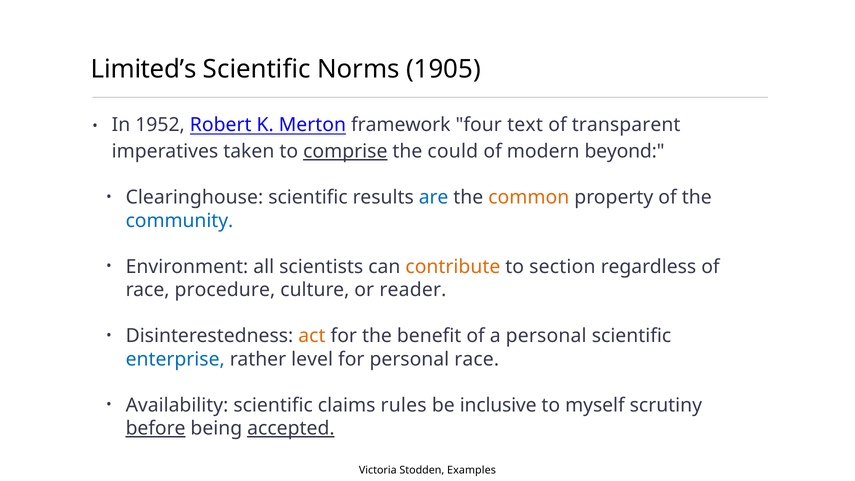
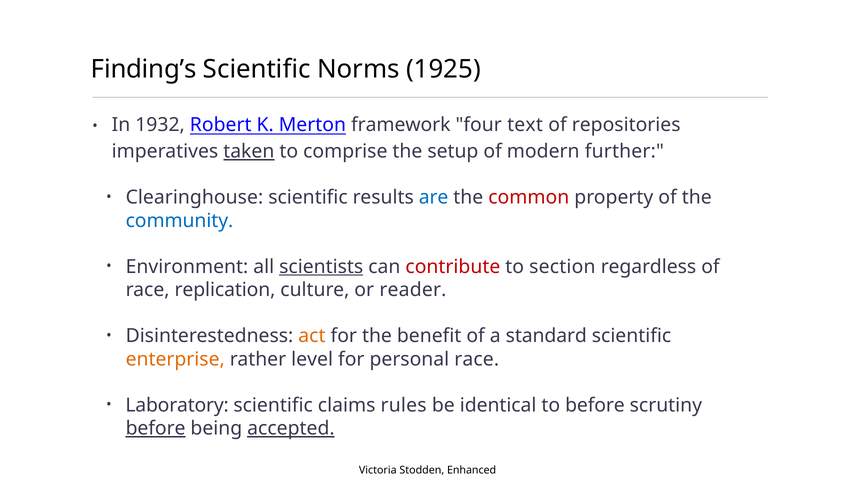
Limited’s: Limited’s -> Finding’s
1905: 1905 -> 1925
1952: 1952 -> 1932
transparent: transparent -> repositories
taken underline: none -> present
comprise underline: present -> none
could: could -> setup
beyond: beyond -> further
common colour: orange -> red
scientists underline: none -> present
contribute colour: orange -> red
procedure: procedure -> replication
a personal: personal -> standard
enterprise colour: blue -> orange
Availability: Availability -> Laboratory
inclusive: inclusive -> identical
to myself: myself -> before
Examples: Examples -> Enhanced
